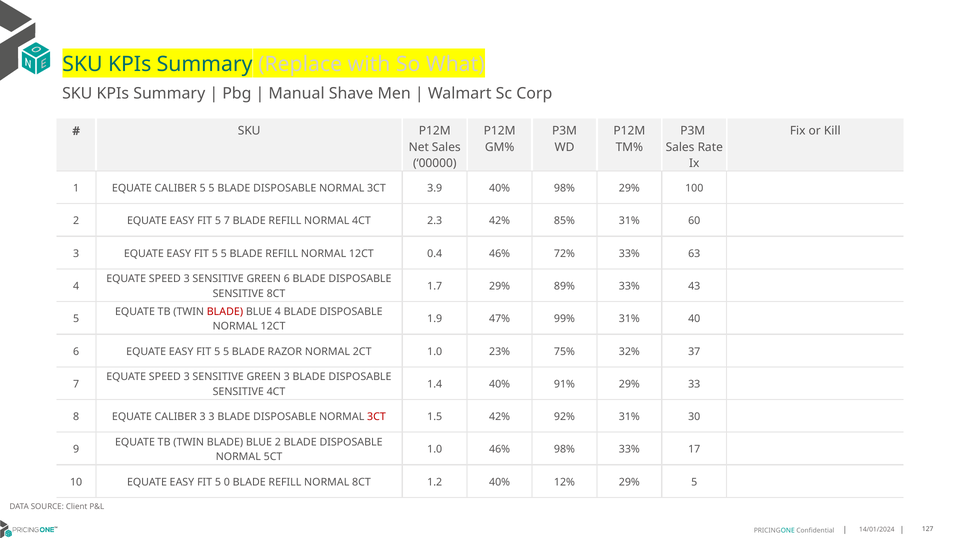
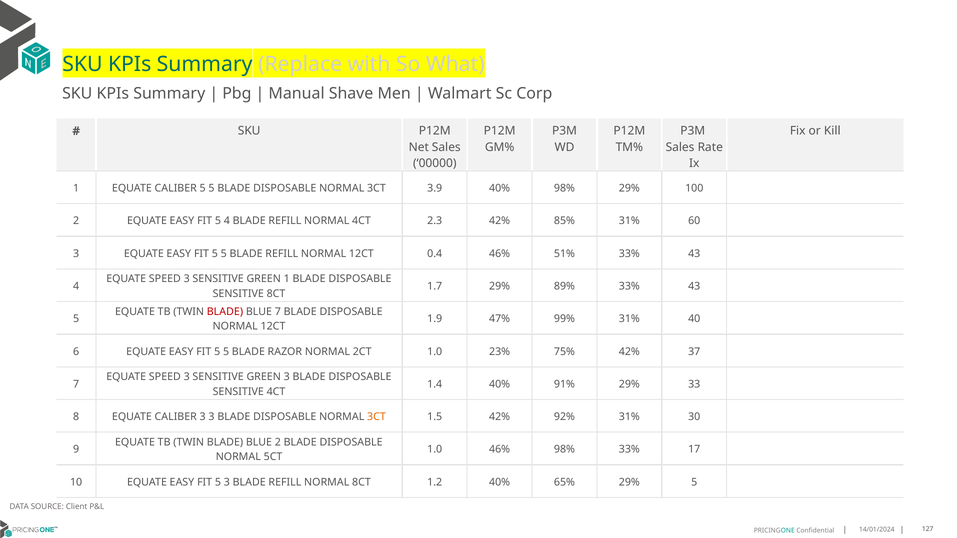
5 7: 7 -> 4
72%: 72% -> 51%
63 at (694, 254): 63 -> 43
GREEN 6: 6 -> 1
BLUE 4: 4 -> 7
75% 32%: 32% -> 42%
3CT at (376, 417) colour: red -> orange
5 0: 0 -> 3
12%: 12% -> 65%
